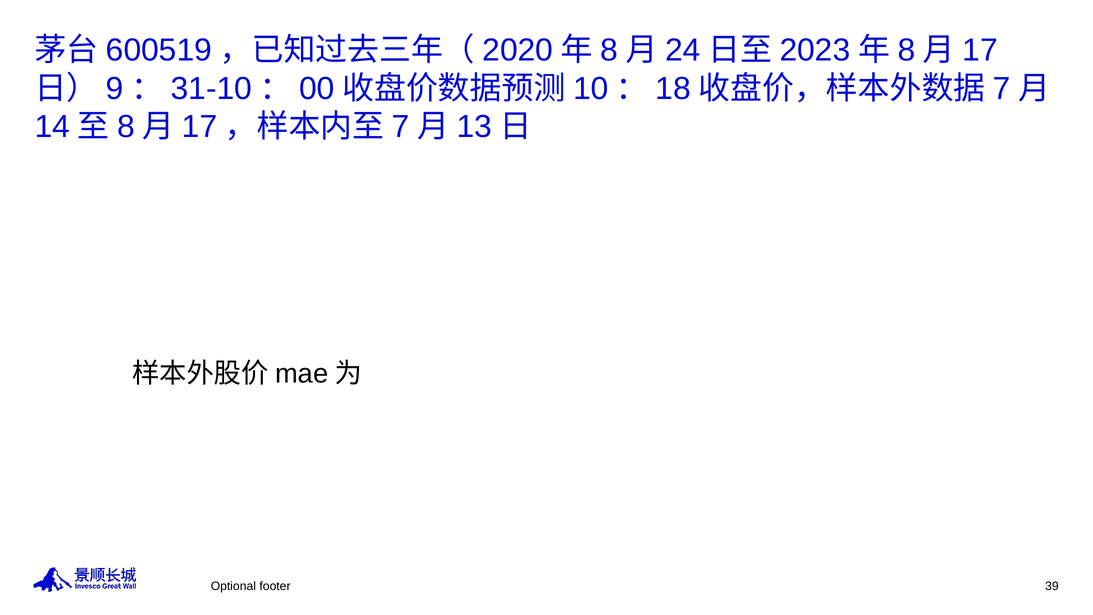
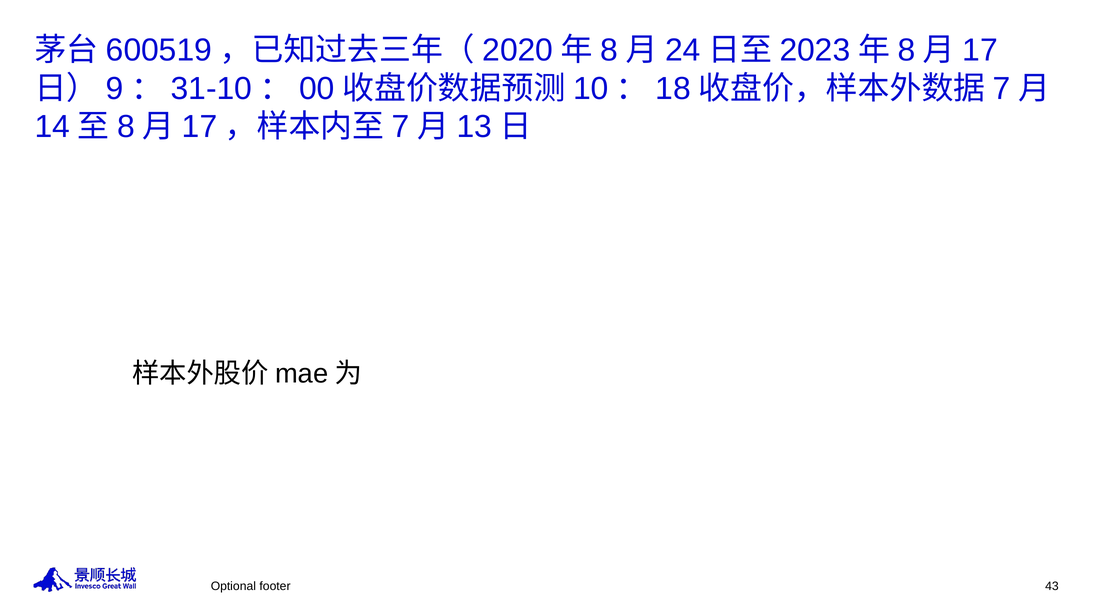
39: 39 -> 43
